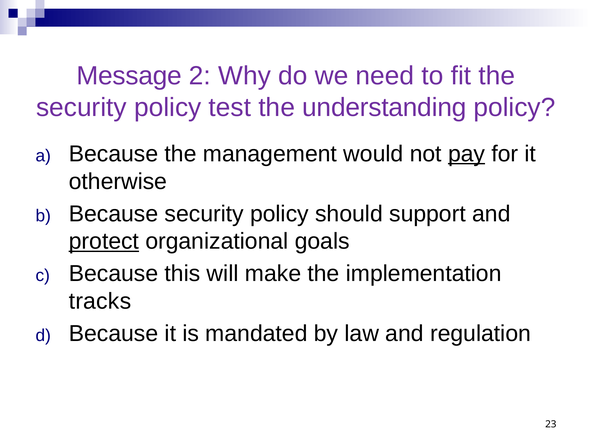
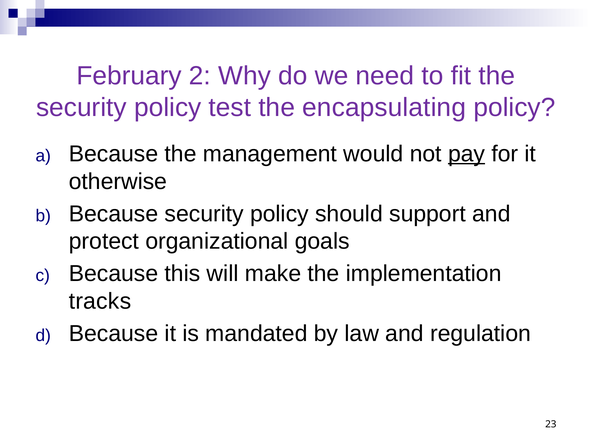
Message: Message -> February
understanding: understanding -> encapsulating
protect underline: present -> none
